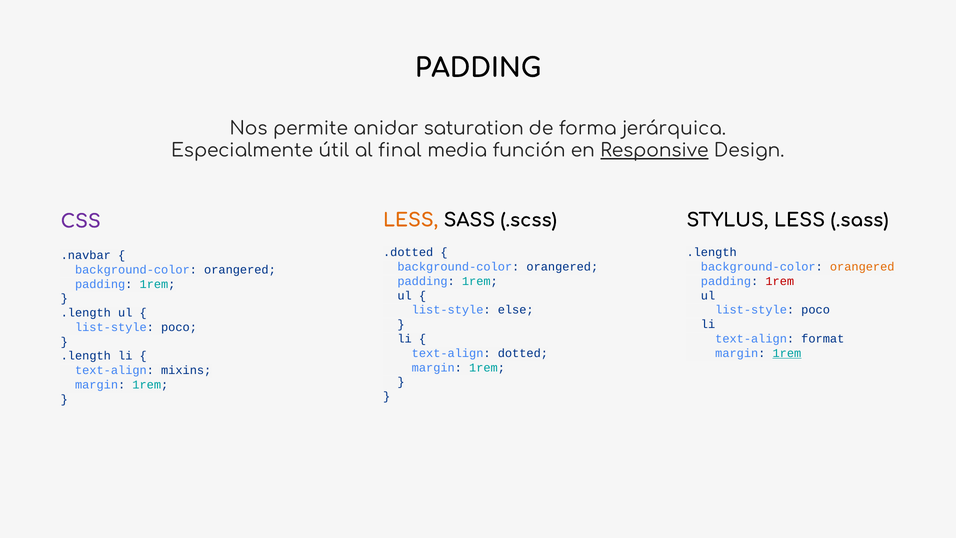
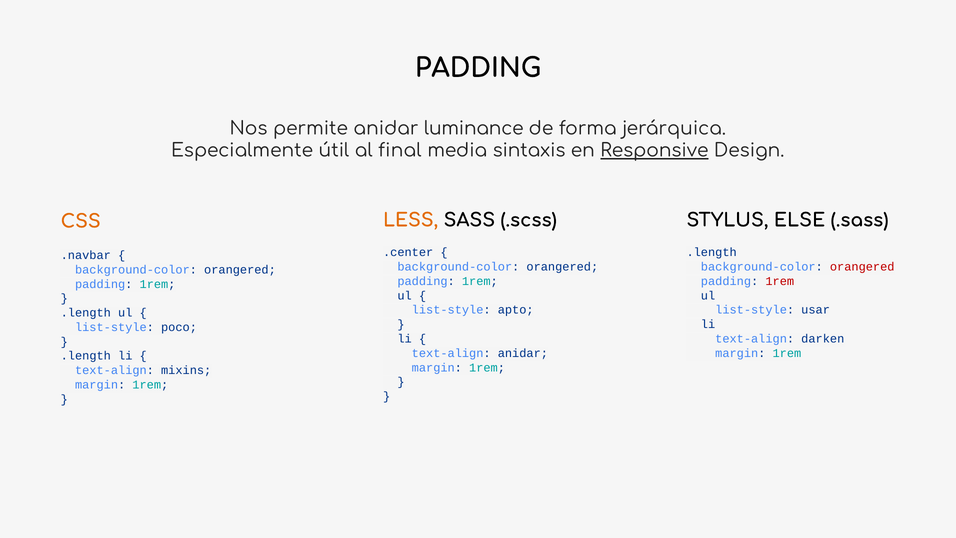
saturation: saturation -> luminance
función: función -> sintaxis
STYLUS LESS: LESS -> ELSE
CSS colour: purple -> orange
.dotted: .dotted -> .center
orangered at (862, 267) colour: orange -> red
else: else -> apto
poco at (816, 310): poco -> usar
format: format -> darken
text-align dotted: dotted -> anidar
1rem at (787, 353) underline: present -> none
